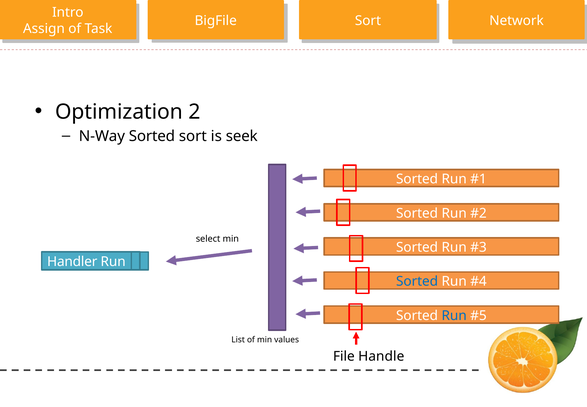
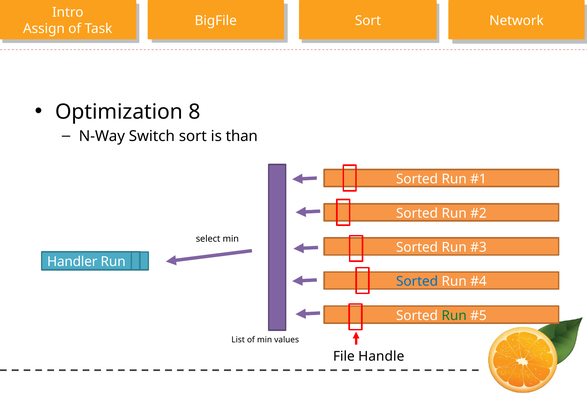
2: 2 -> 8
N-Way Sorted: Sorted -> Switch
seek: seek -> than
Run at (454, 315) colour: blue -> green
